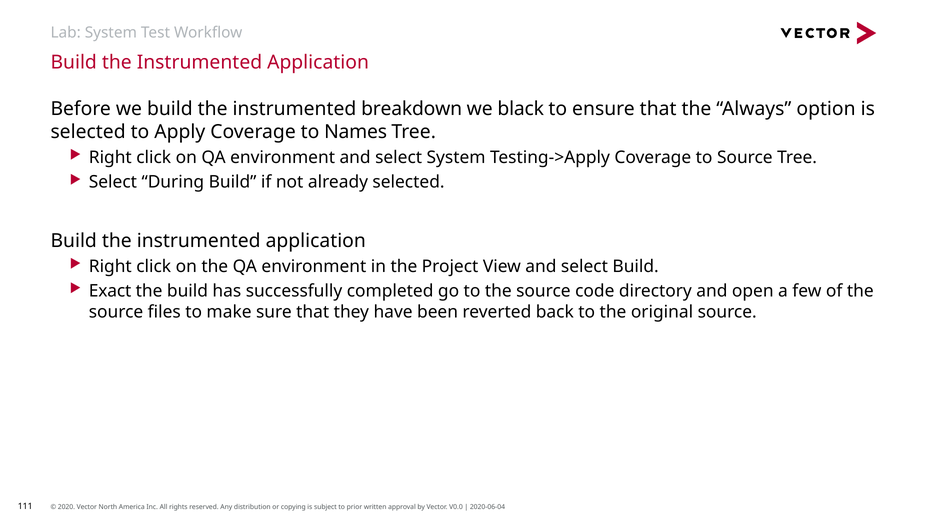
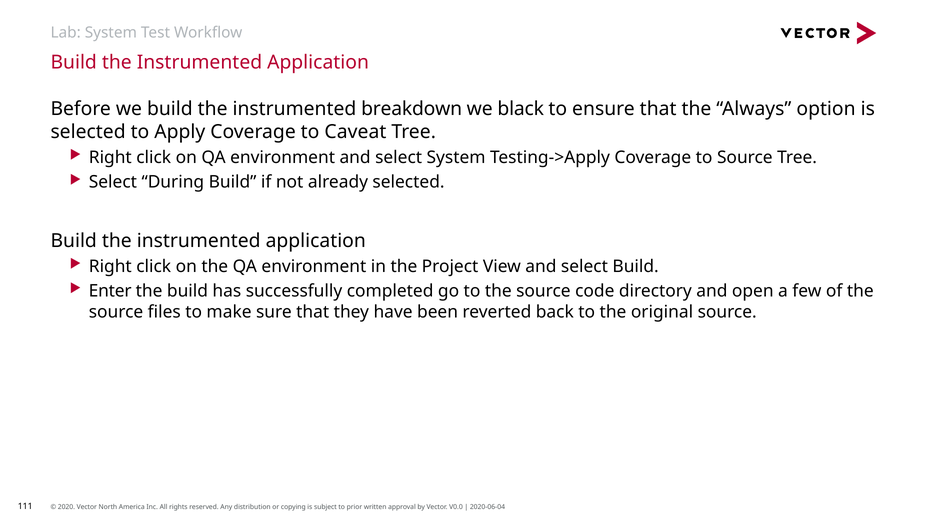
Names: Names -> Caveat
Exact: Exact -> Enter
